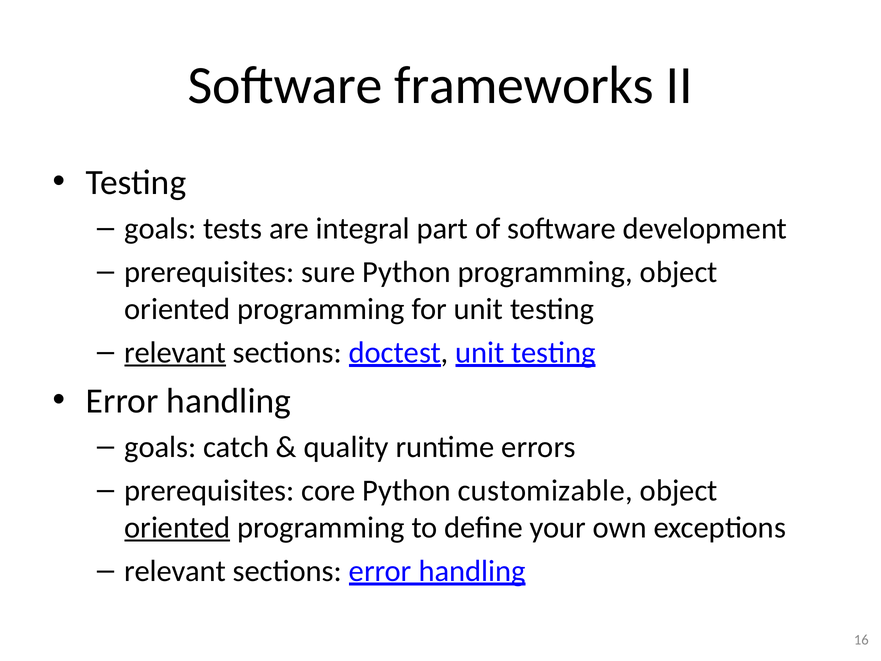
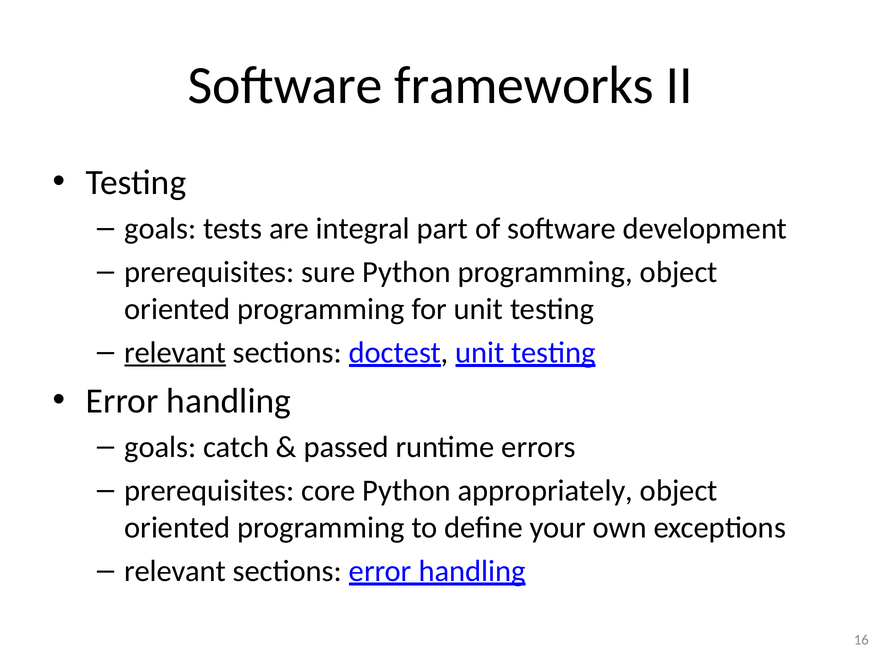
quality: quality -> passed
customizable: customizable -> appropriately
oriented at (177, 527) underline: present -> none
